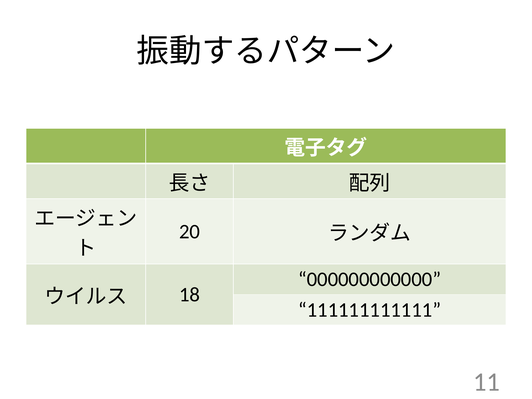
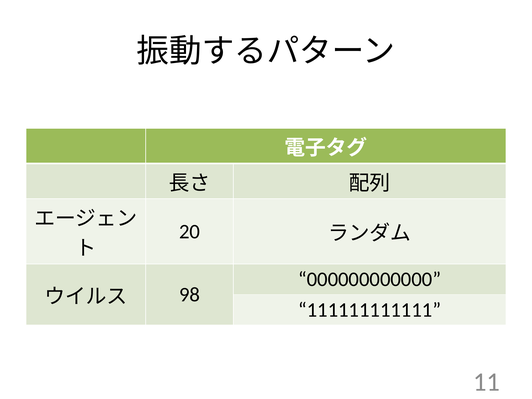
18: 18 -> 98
